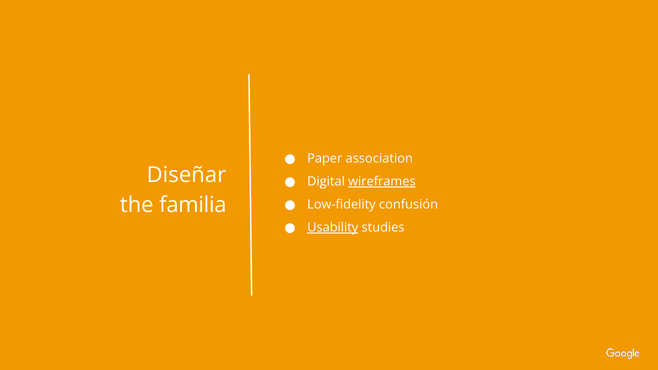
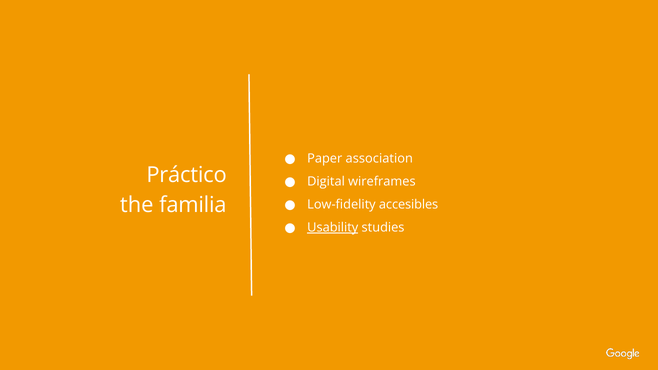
Diseñar: Diseñar -> Práctico
wireframes underline: present -> none
confusión: confusión -> accesibles
